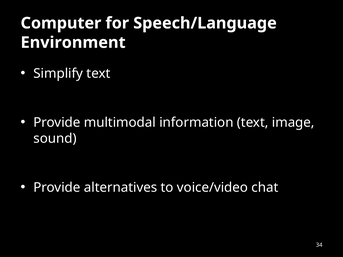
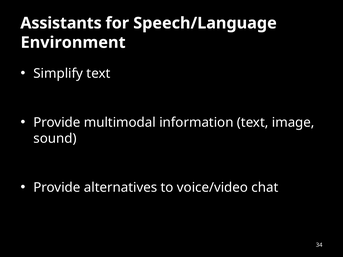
Computer: Computer -> Assistants
